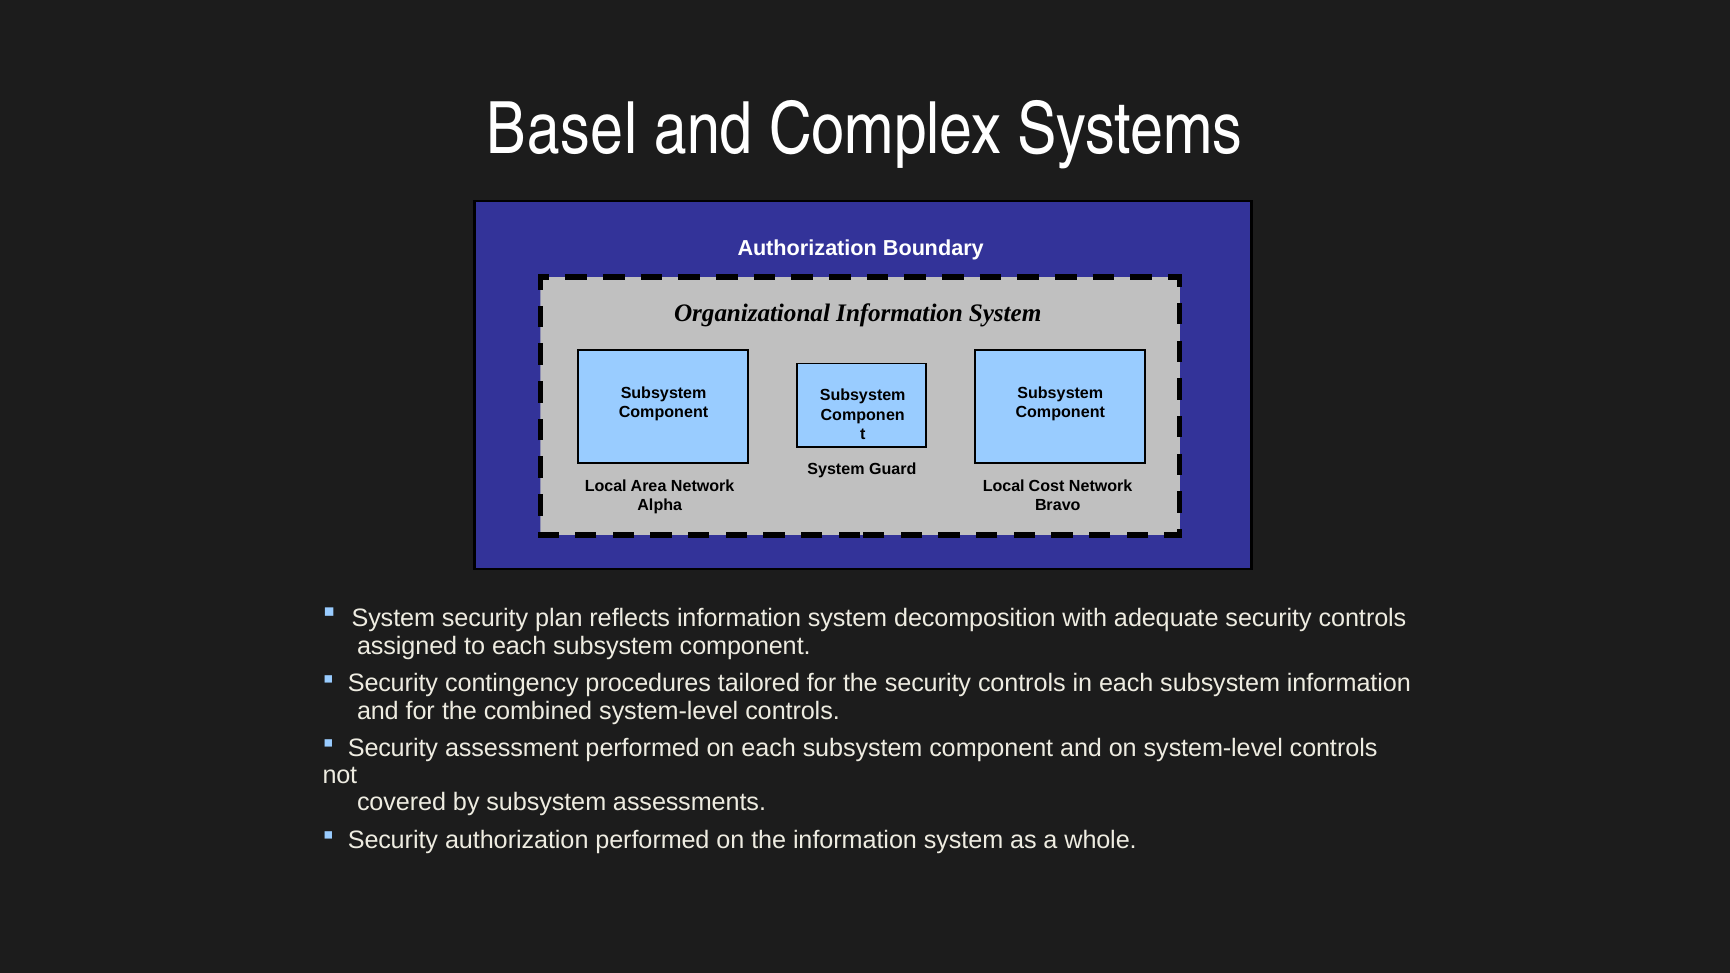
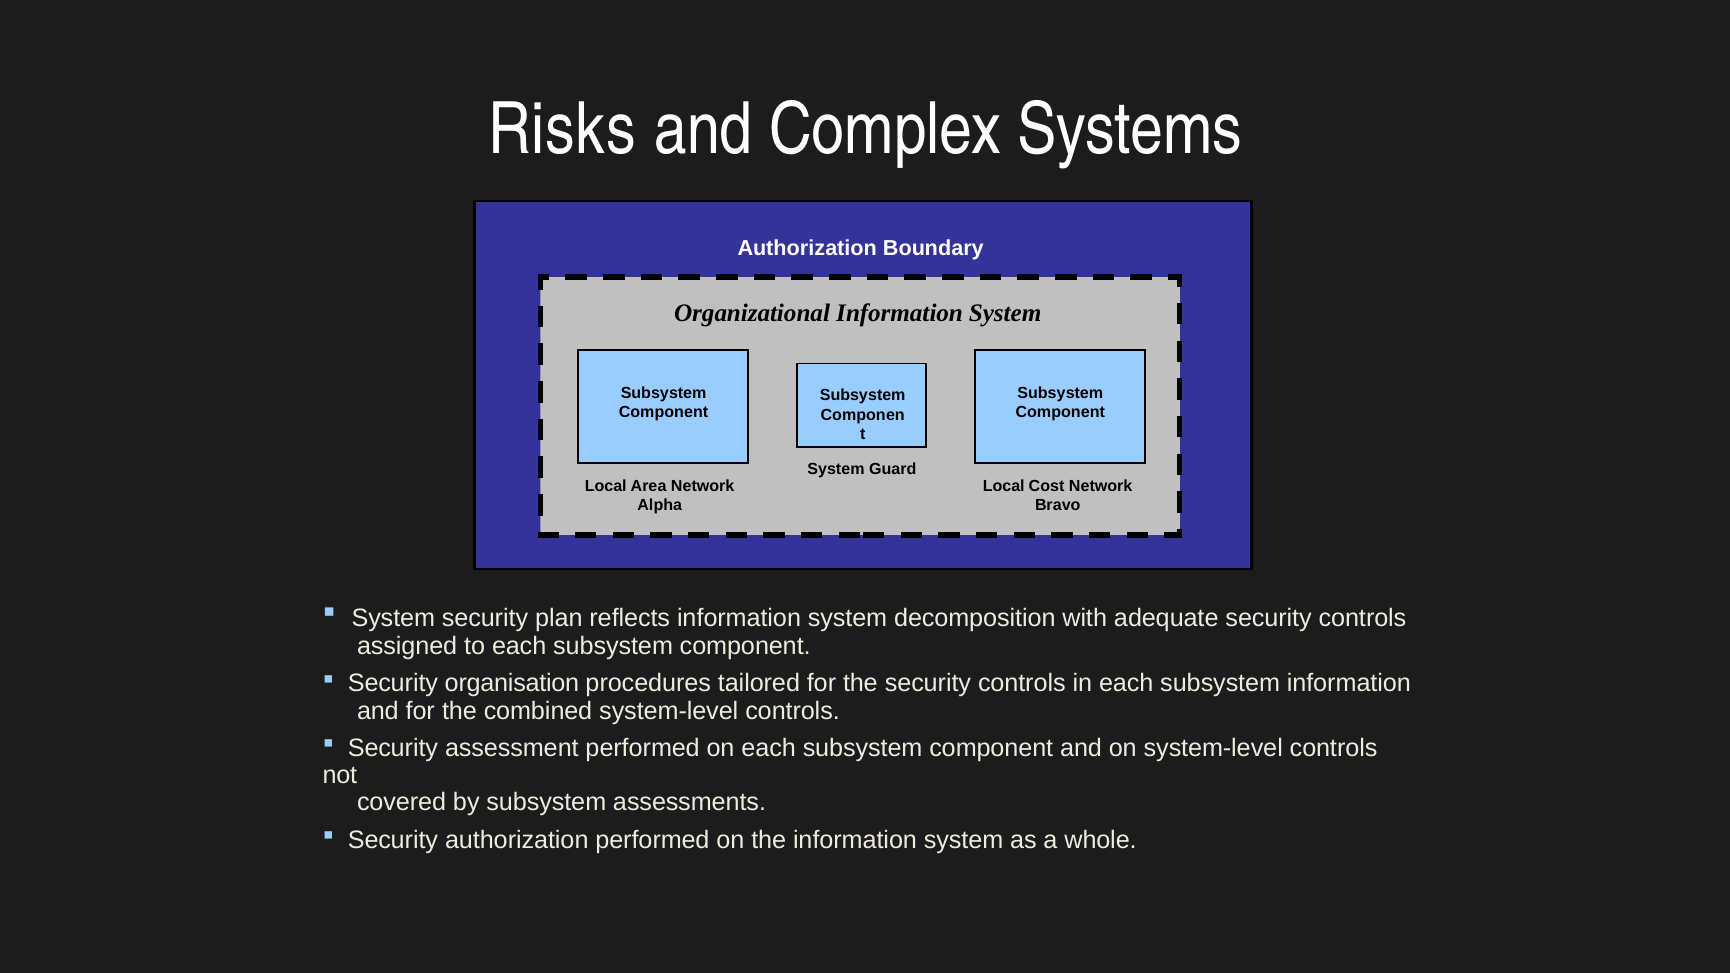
Basel: Basel -> Risks
contingency: contingency -> organisation
